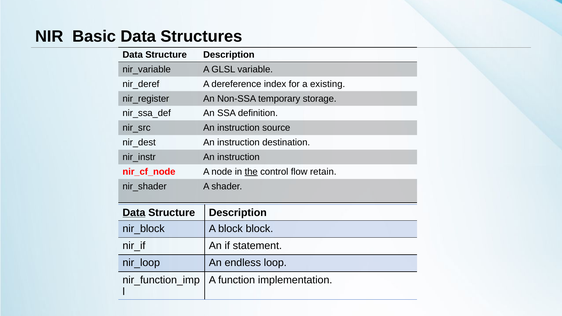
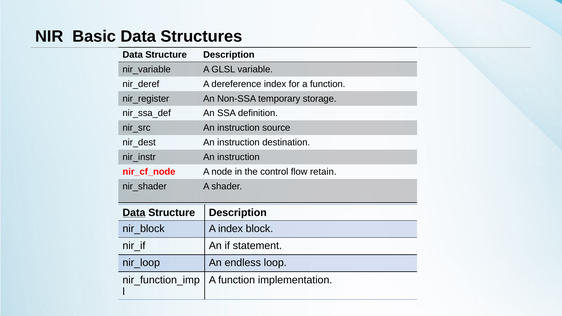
for a existing: existing -> function
the underline: present -> none
A block: block -> index
